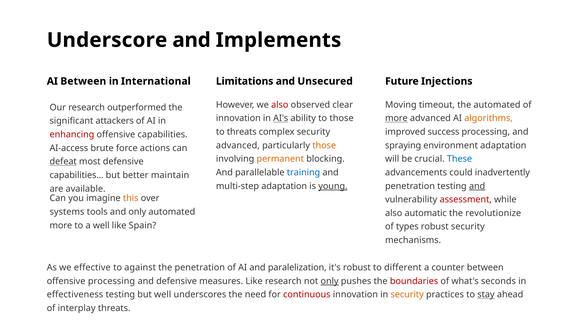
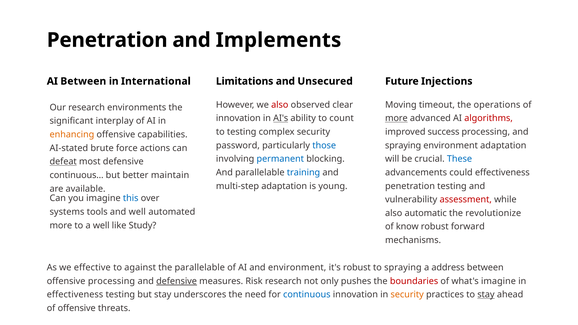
Underscore at (107, 40): Underscore -> Penetration
the automated: automated -> operations
outperformed: outperformed -> environments
to those: those -> count
algorithms colour: orange -> red
attackers: attackers -> interplay
to threats: threats -> testing
enhancing colour: red -> orange
advanced at (238, 145): advanced -> password
those at (324, 145) colour: orange -> blue
AI-access: AI-access -> AI-stated
permanent colour: orange -> blue
could inadvertently: inadvertently -> effectiveness
capabilities…: capabilities… -> continuous…
young underline: present -> none
and at (477, 186) underline: present -> none
this colour: orange -> blue
and only: only -> well
Spain: Spain -> Study
types: types -> know
robust security: security -> forward
the penetration: penetration -> parallelable
and paralelization: paralelization -> environment
to different: different -> spraying
counter: counter -> address
defensive at (177, 281) underline: none -> present
measures Like: Like -> Risk
only at (330, 281) underline: present -> none
what's seconds: seconds -> imagine
but well: well -> stay
continuous colour: red -> blue
of interplay: interplay -> offensive
